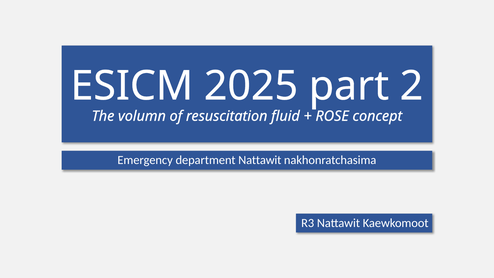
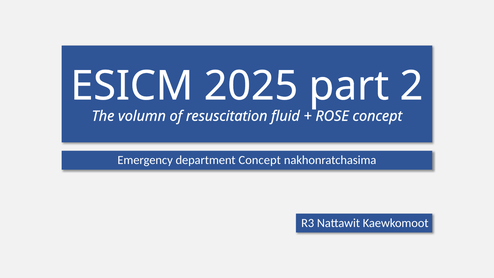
department Nattawit: Nattawit -> Concept
